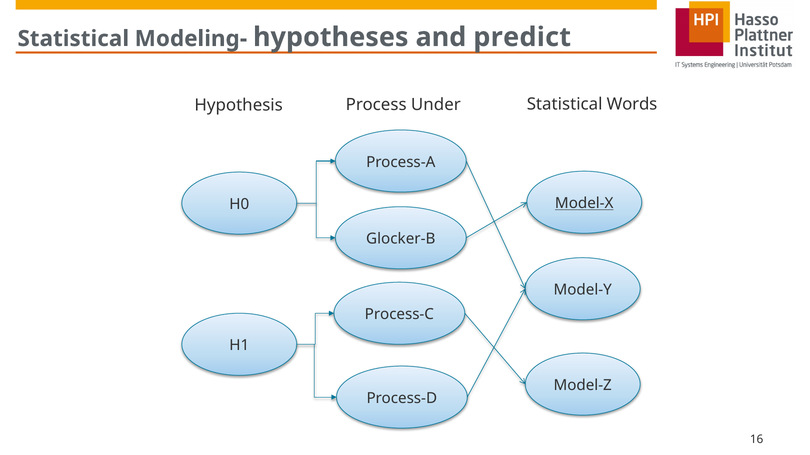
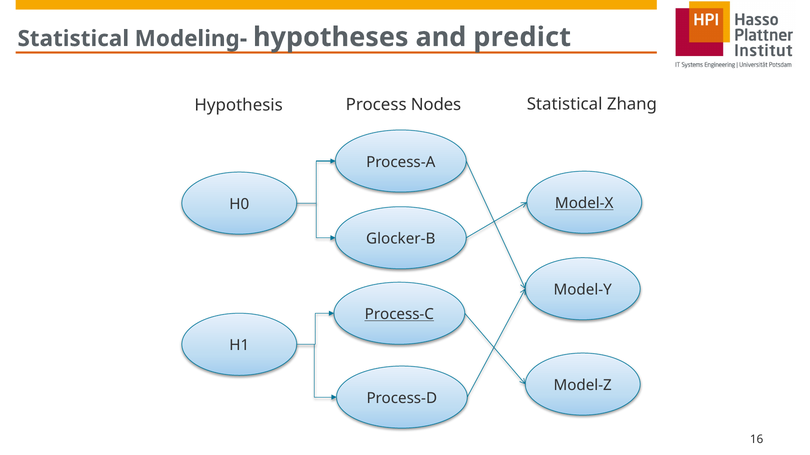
Under: Under -> Nodes
Words: Words -> Zhang
Process-C underline: none -> present
